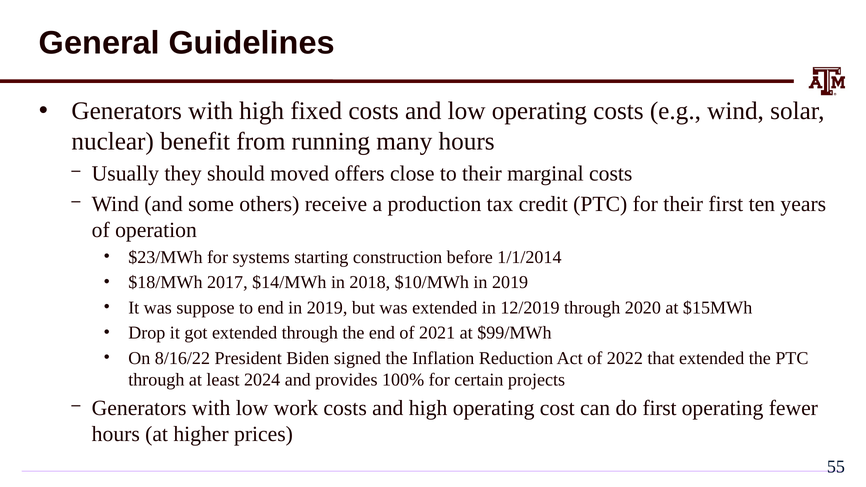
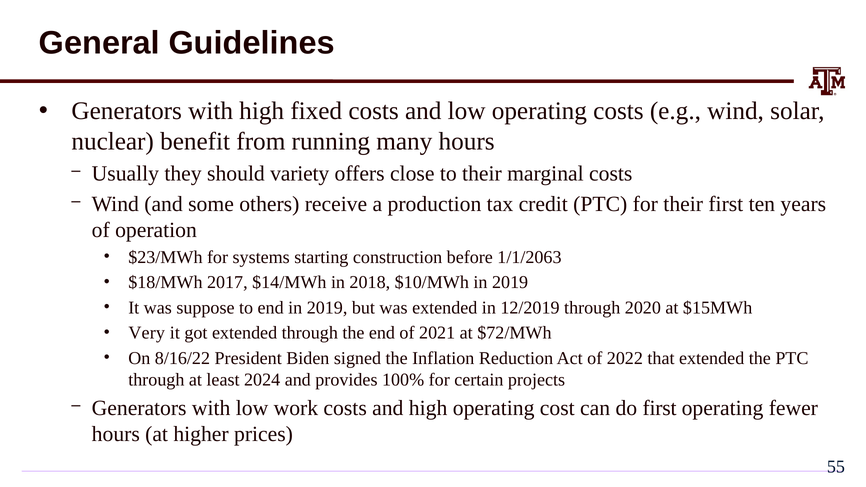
moved: moved -> variety
1/1/2014: 1/1/2014 -> 1/1/2063
Drop: Drop -> Very
$99/MWh: $99/MWh -> $72/MWh
